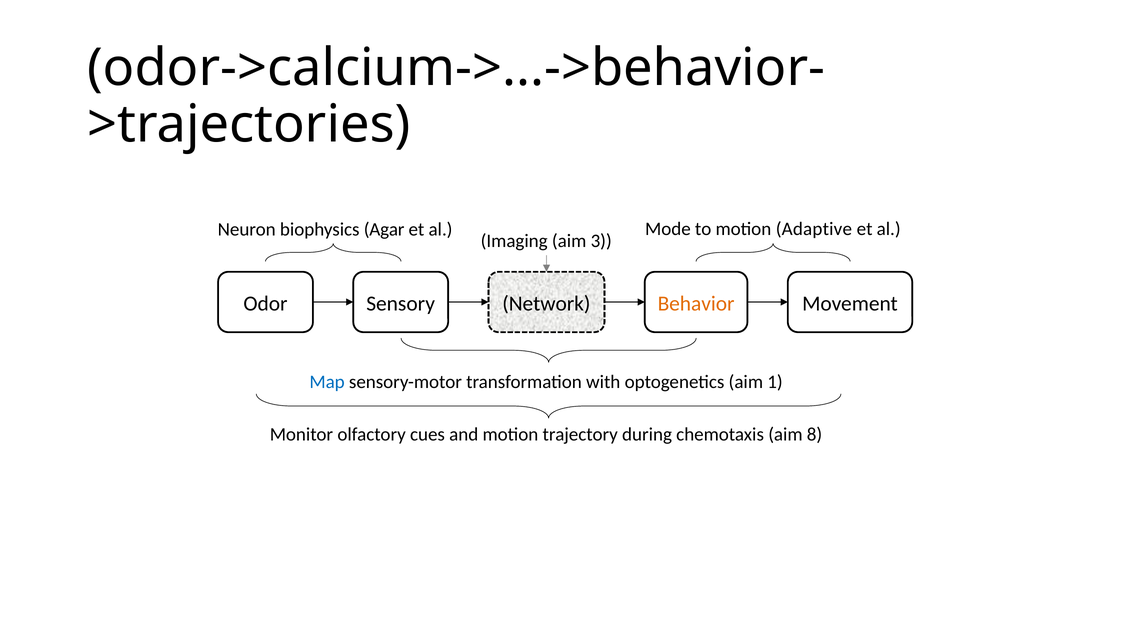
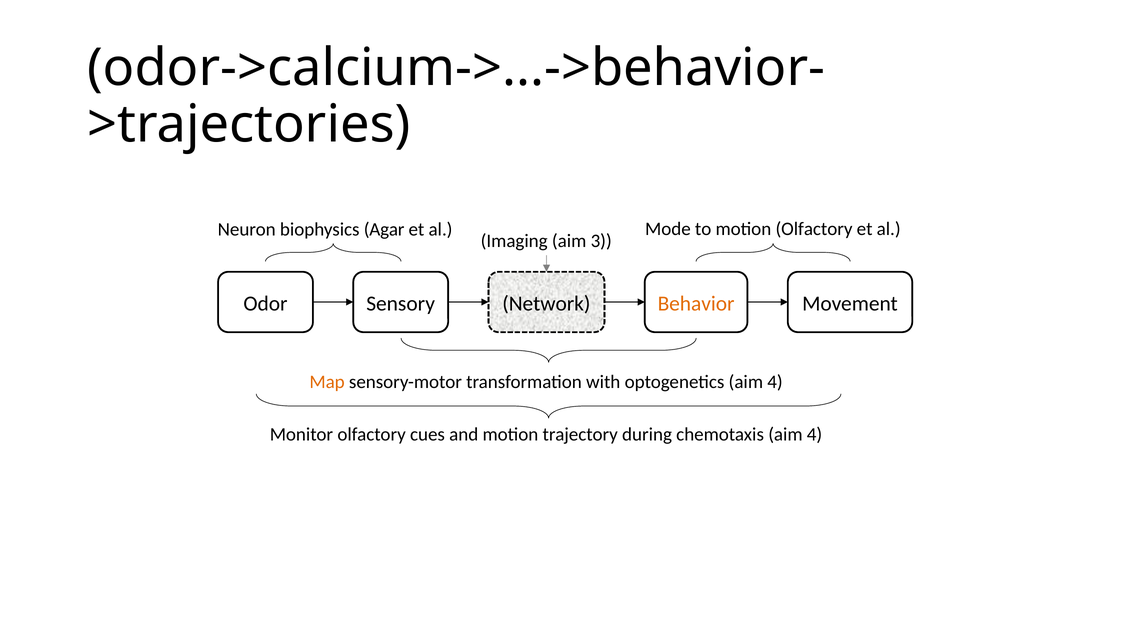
motion Adaptive: Adaptive -> Olfactory
Map colour: blue -> orange
optogenetics aim 1: 1 -> 4
chemotaxis aim 8: 8 -> 4
